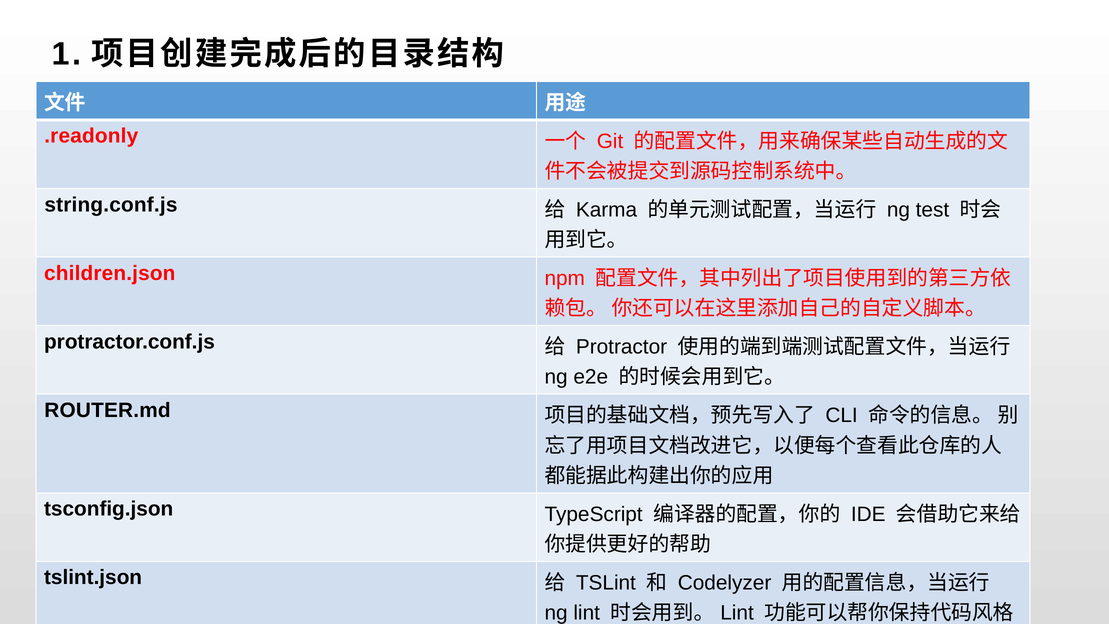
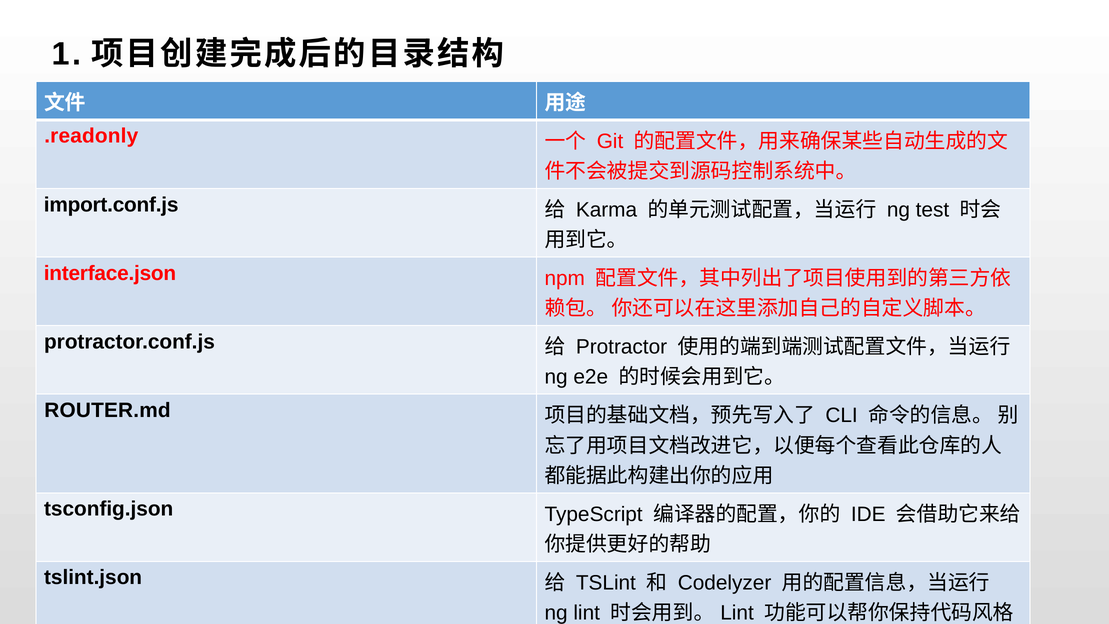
string.conf.js: string.conf.js -> import.conf.js
children.json: children.json -> interface.json
